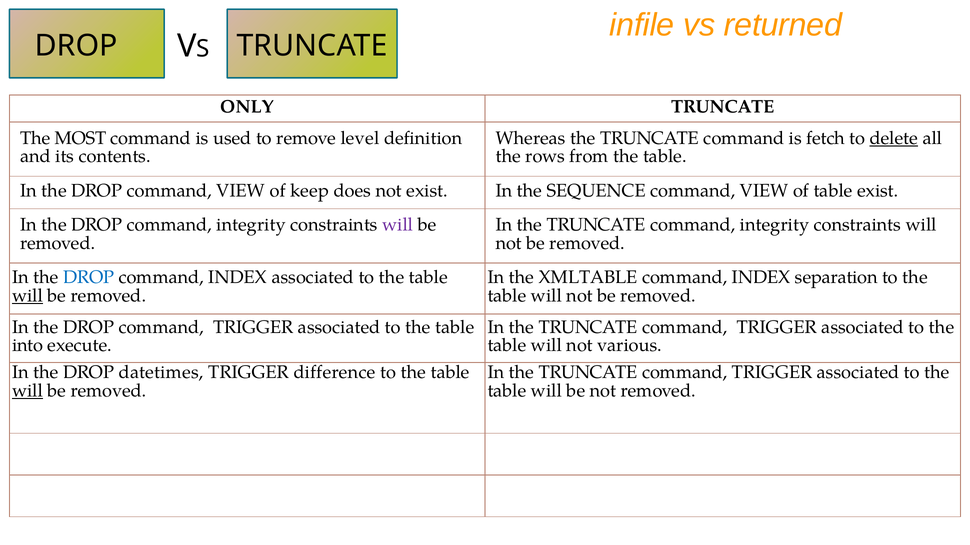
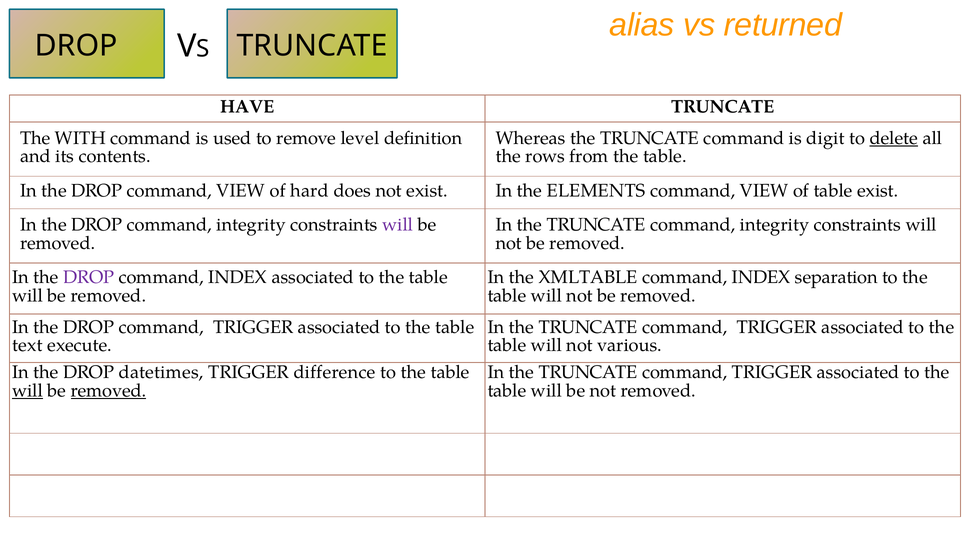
infile: infile -> alias
ONLY: ONLY -> HAVE
MOST: MOST -> WITH
fetch: fetch -> digit
keep: keep -> hard
SEQUENCE: SEQUENCE -> ELEMENTS
DROP at (89, 278) colour: blue -> purple
will at (27, 296) underline: present -> none
into: into -> text
removed at (109, 391) underline: none -> present
